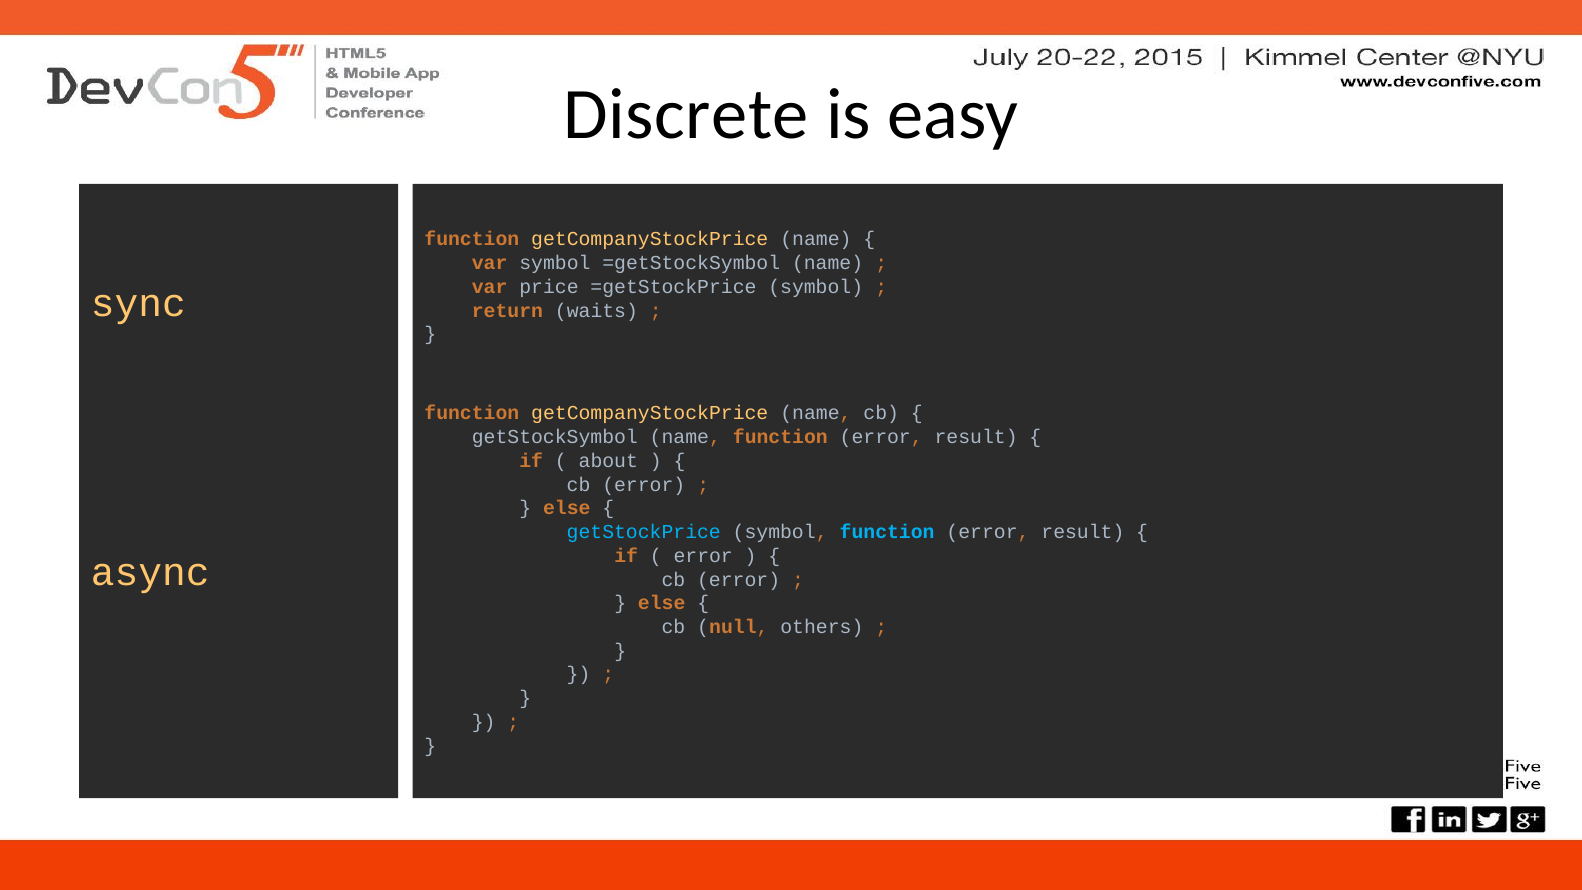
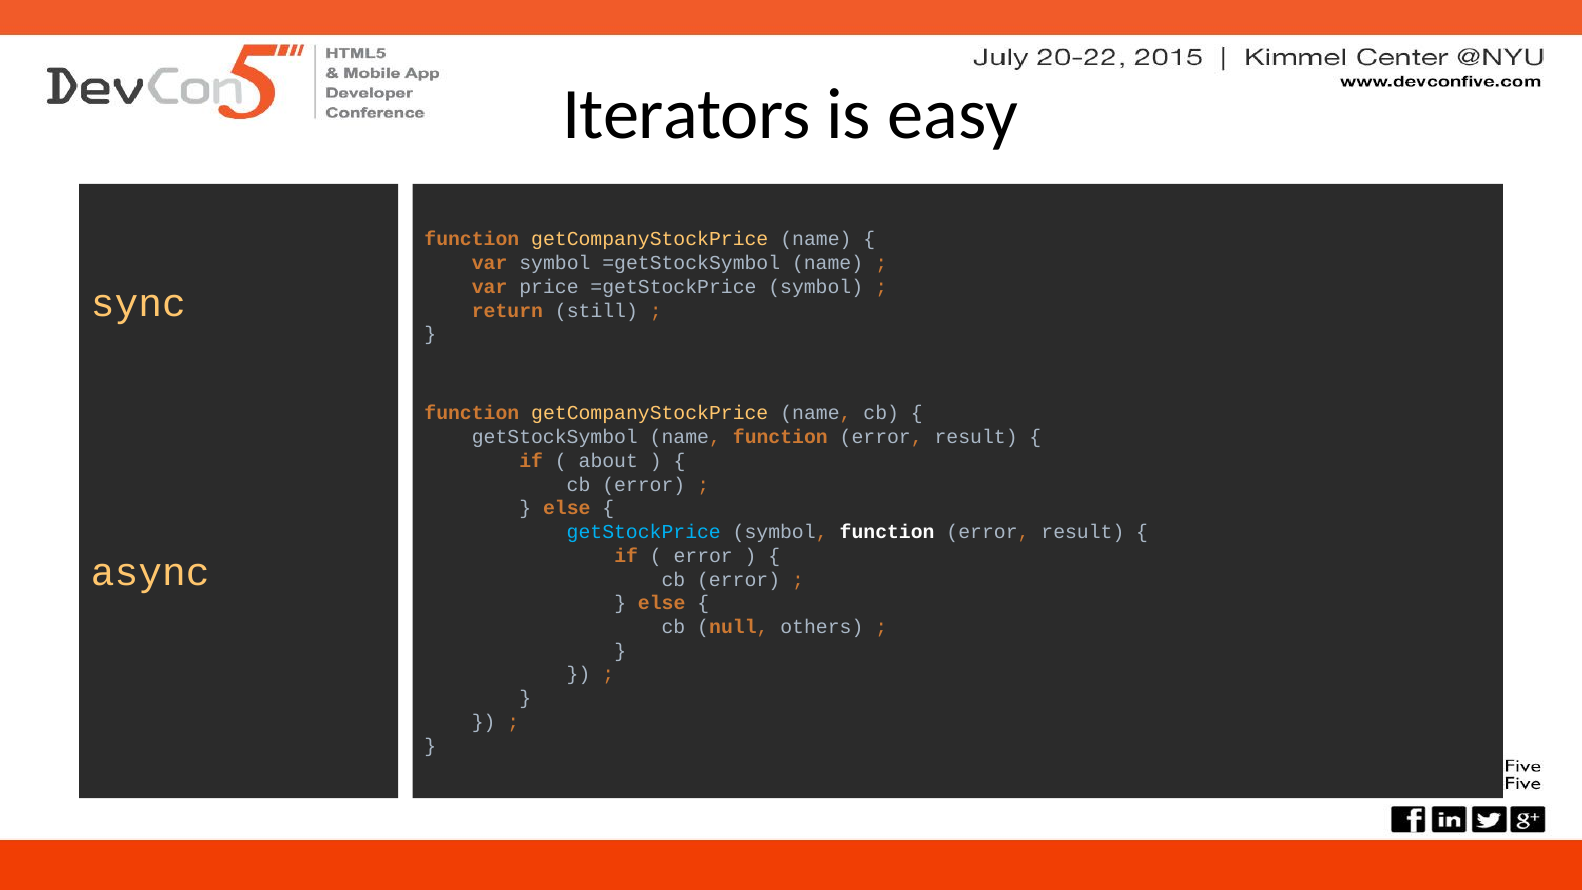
Discrete: Discrete -> Iterators
waits: waits -> still
function at (887, 532) colour: light blue -> white
